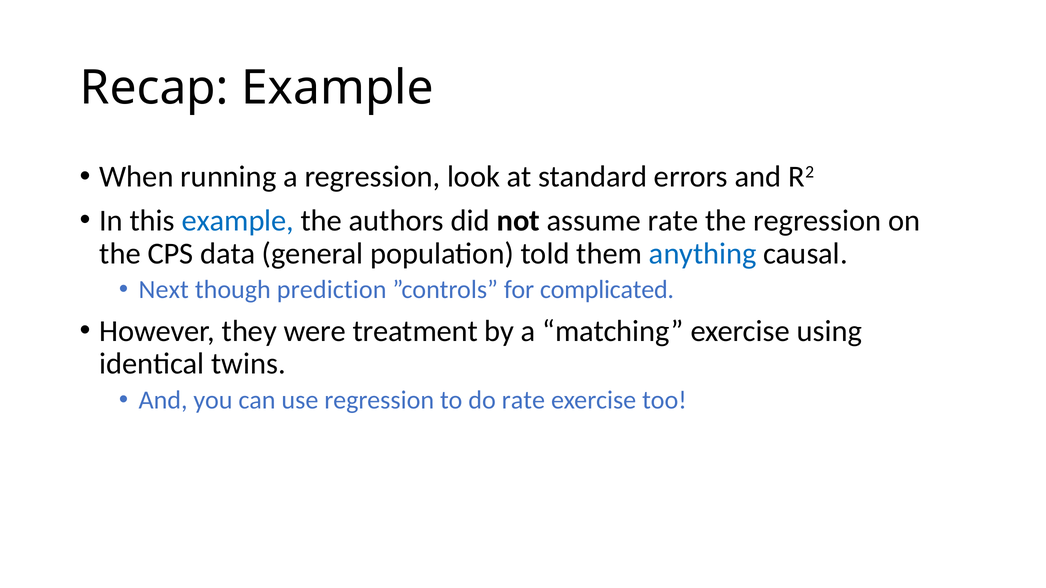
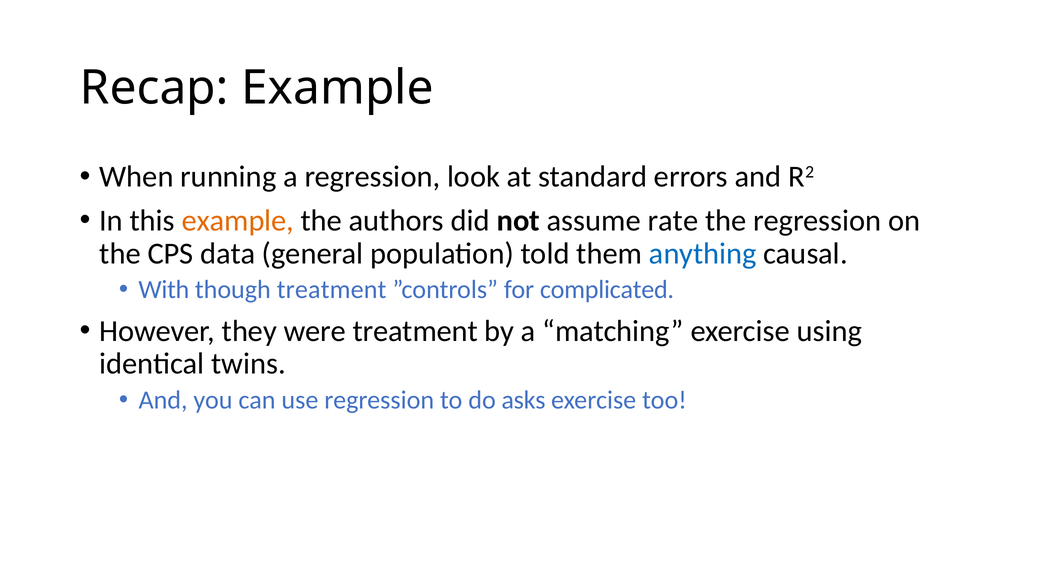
example at (238, 221) colour: blue -> orange
Next: Next -> With
though prediction: prediction -> treatment
do rate: rate -> asks
